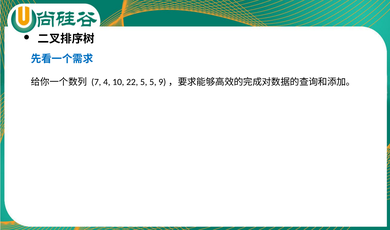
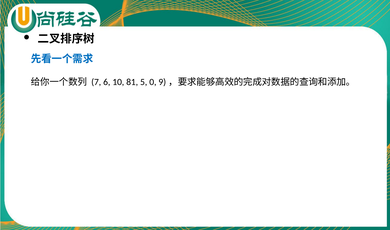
4: 4 -> 6
22: 22 -> 81
5 5: 5 -> 0
